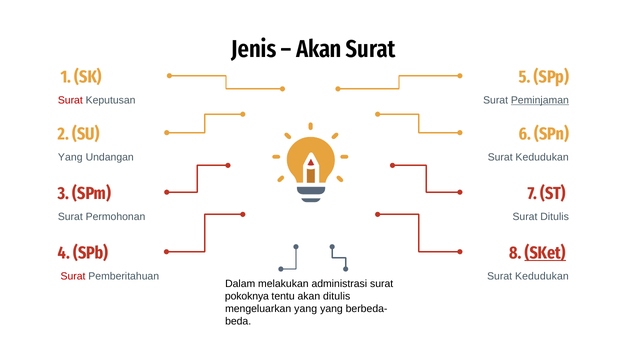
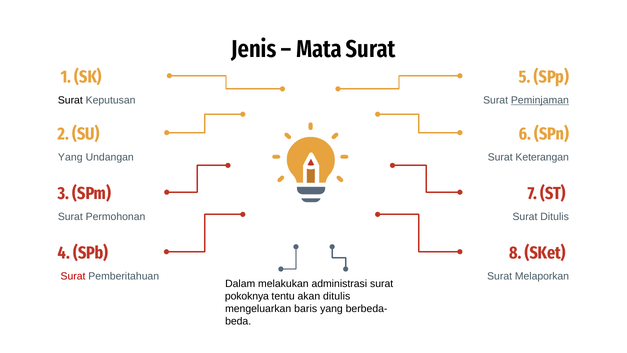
Akan at (319, 49): Akan -> Mata
Surat at (70, 100) colour: red -> black
Kedudukan at (542, 157): Kedudukan -> Keterangan
SKet underline: present -> none
Kedudukan at (542, 276): Kedudukan -> Melaporkan
mengeluarkan yang: yang -> baris
